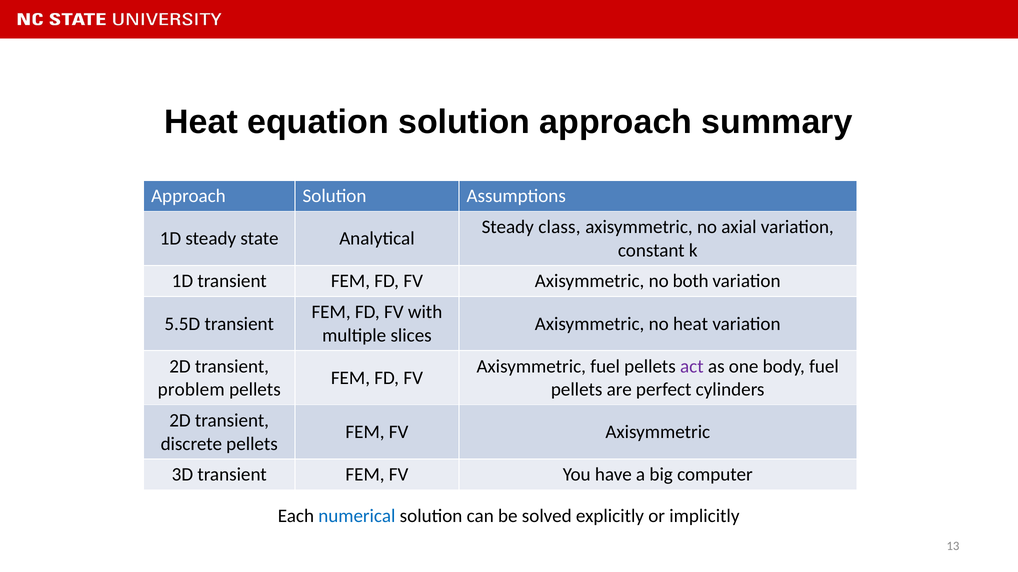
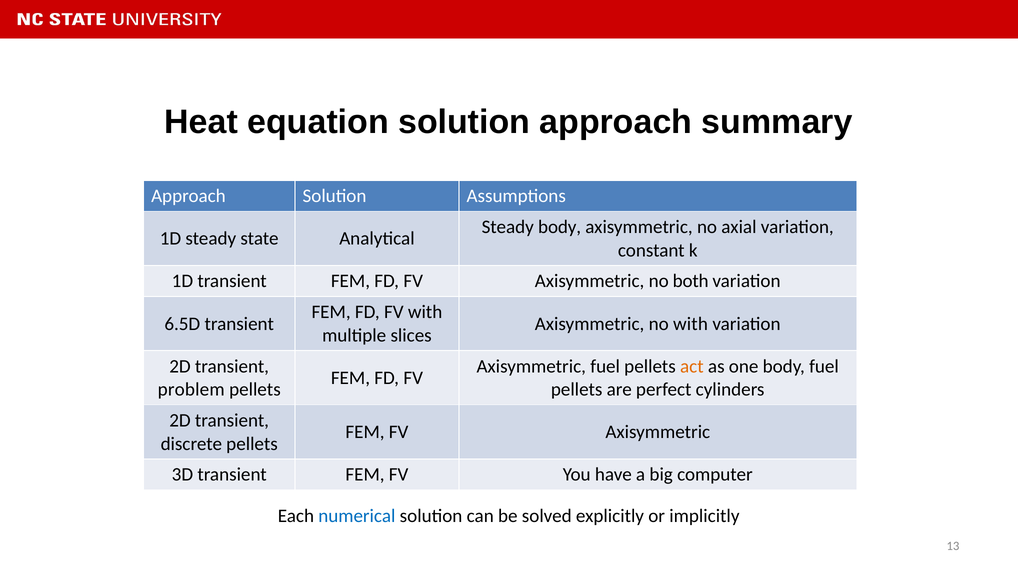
Steady class: class -> body
5.5D: 5.5D -> 6.5D
no heat: heat -> with
act colour: purple -> orange
